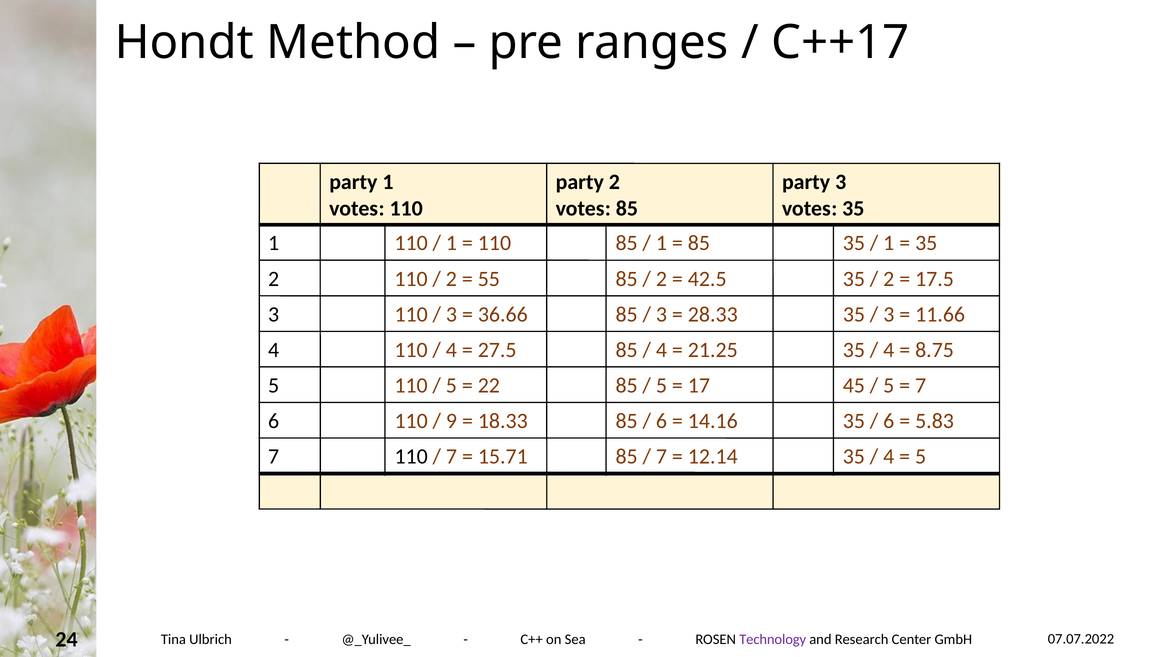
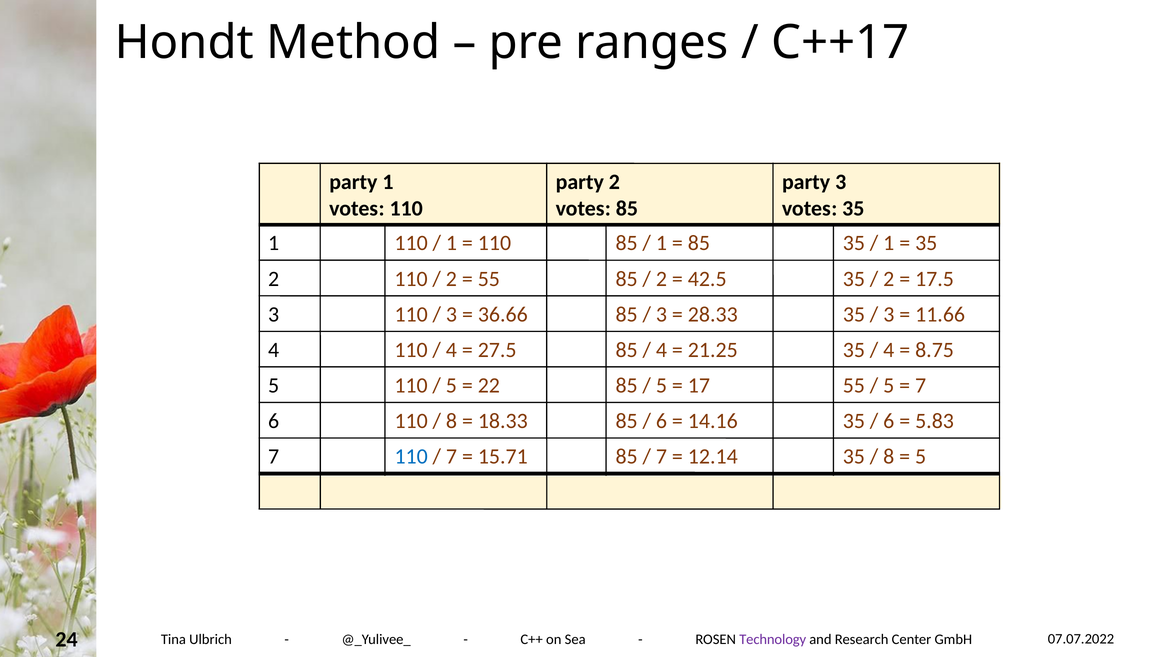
17 45: 45 -> 55
9 at (452, 421): 9 -> 8
110 at (411, 457) colour: black -> blue
4 at (889, 457): 4 -> 8
